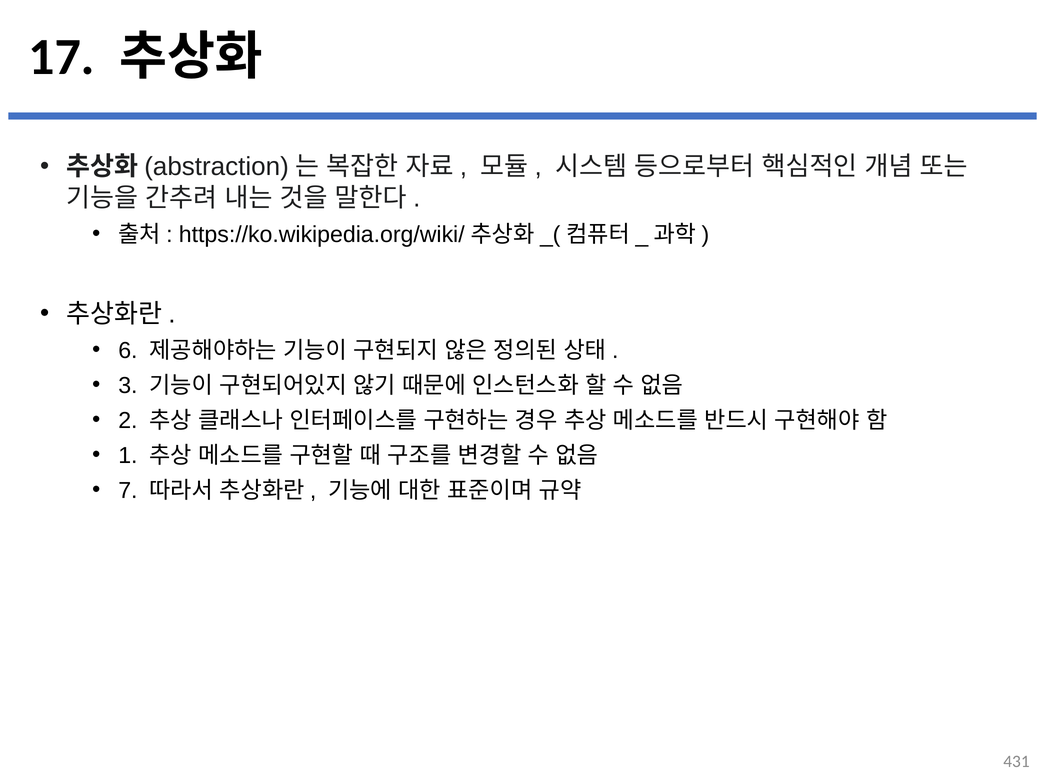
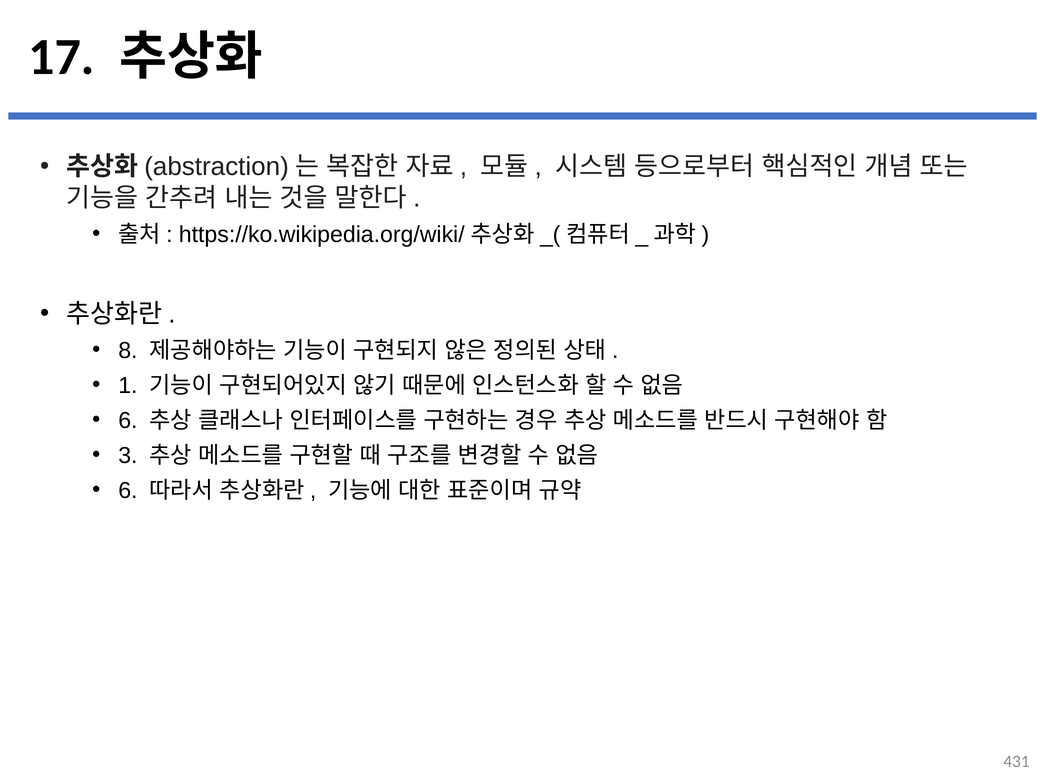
6: 6 -> 8
3: 3 -> 1
2 at (128, 420): 2 -> 6
1: 1 -> 3
7 at (128, 490): 7 -> 6
